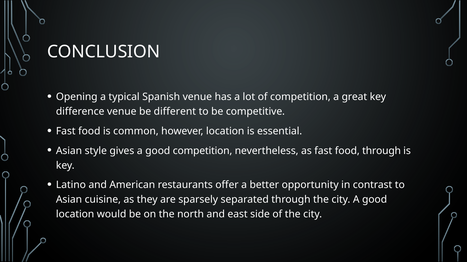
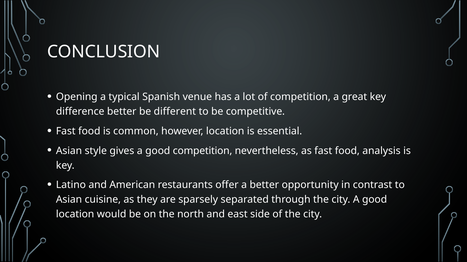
difference venue: venue -> better
food through: through -> analysis
